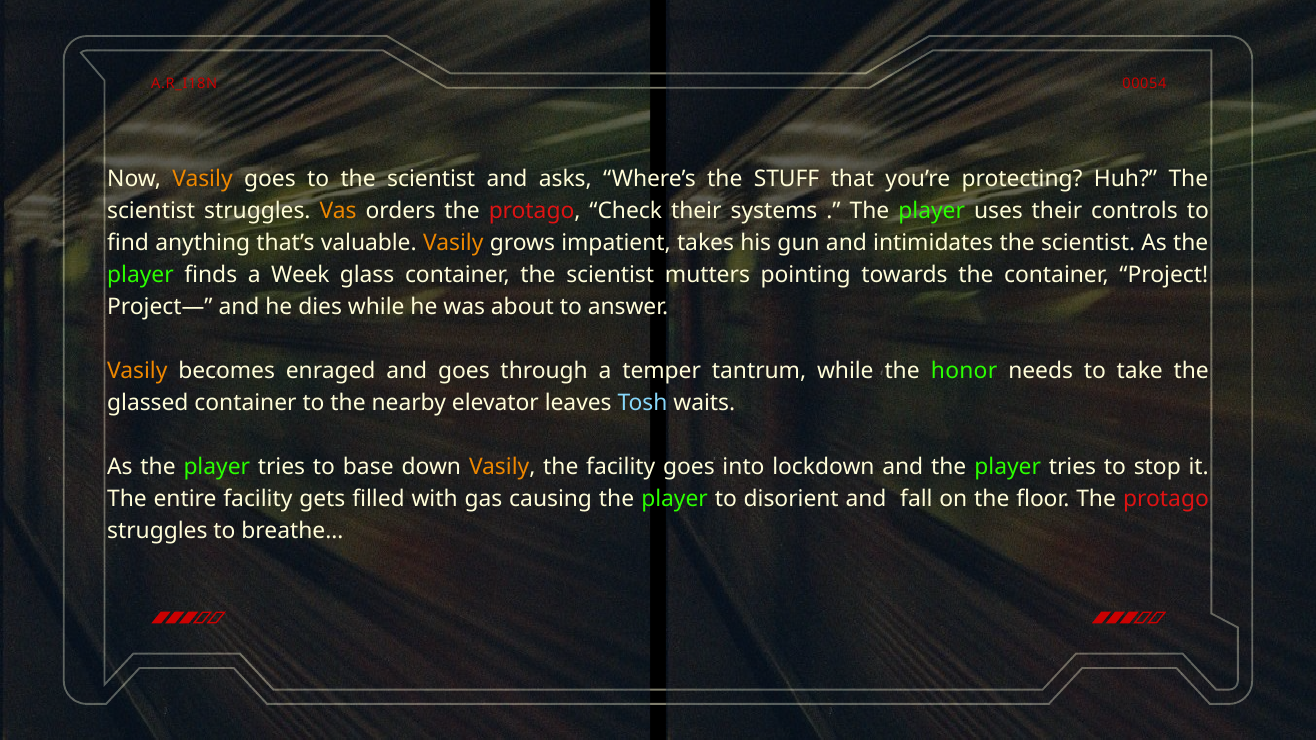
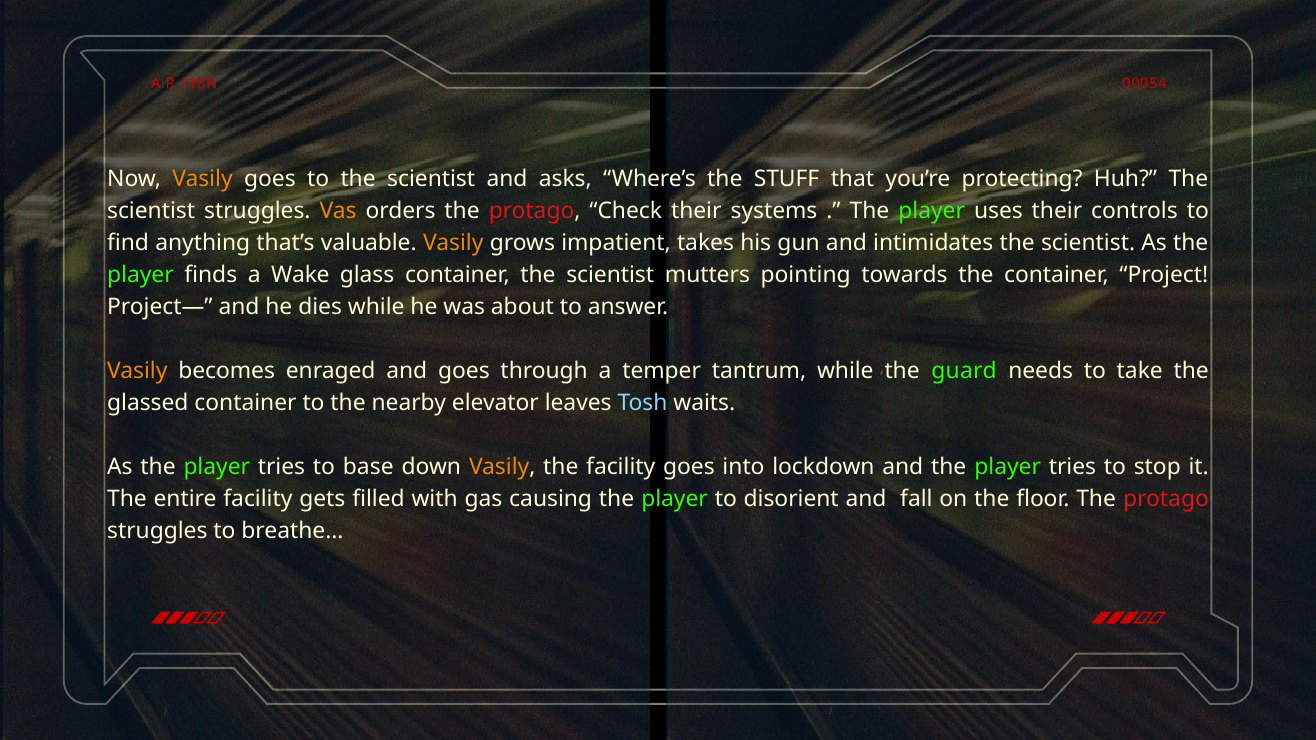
Week: Week -> Wake
honor: honor -> guard
